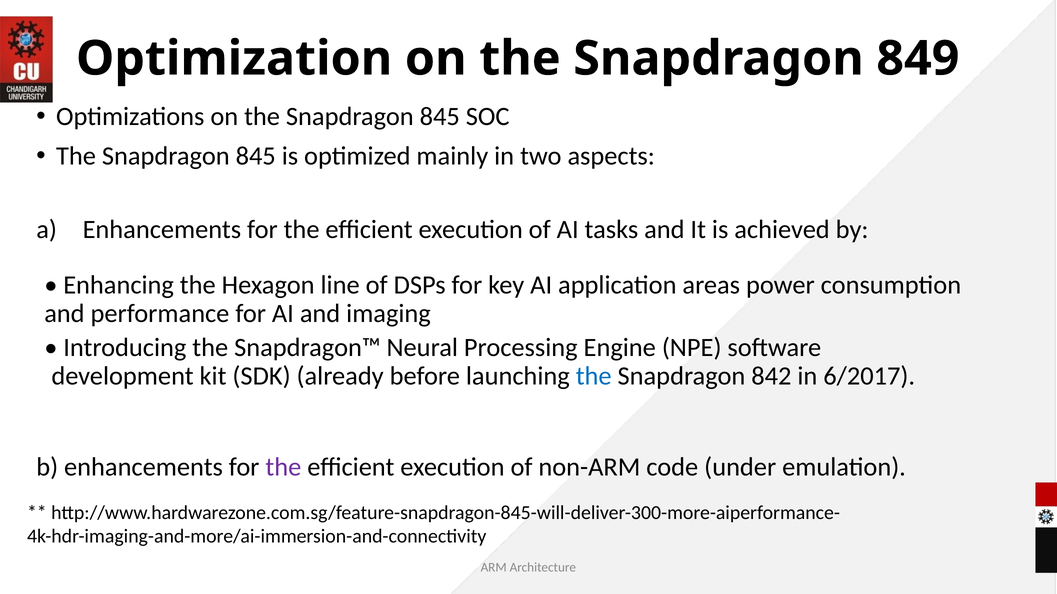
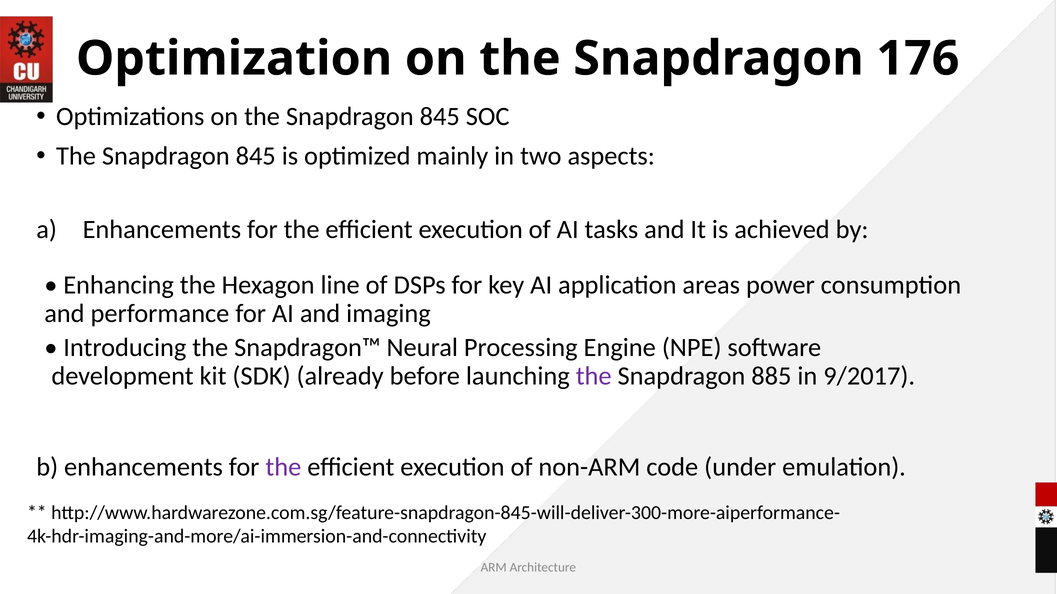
849: 849 -> 176
the at (594, 376) colour: blue -> purple
842: 842 -> 885
6/2017: 6/2017 -> 9/2017
